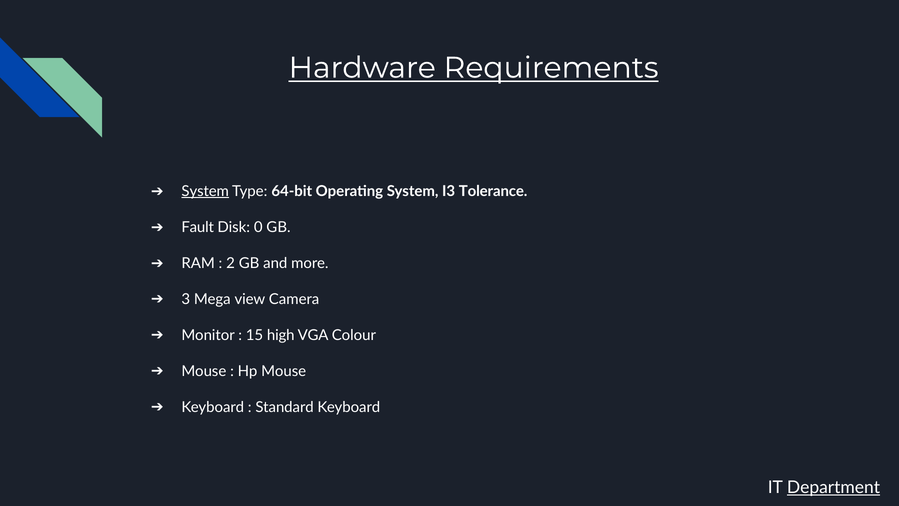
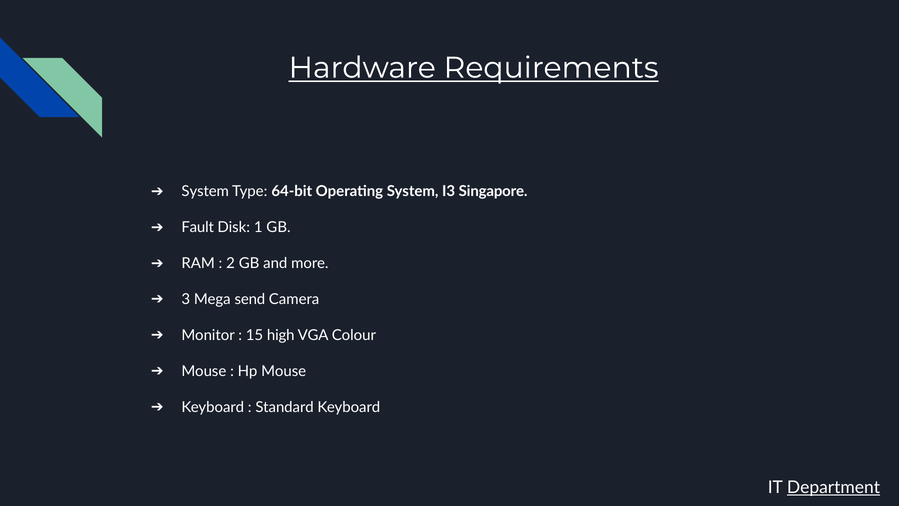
System at (205, 191) underline: present -> none
Tolerance: Tolerance -> Singapore
0: 0 -> 1
view: view -> send
